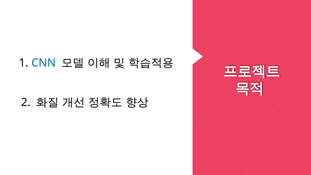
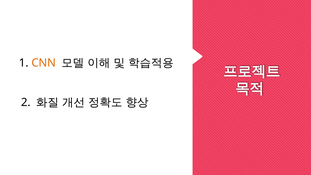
CNN colour: blue -> orange
